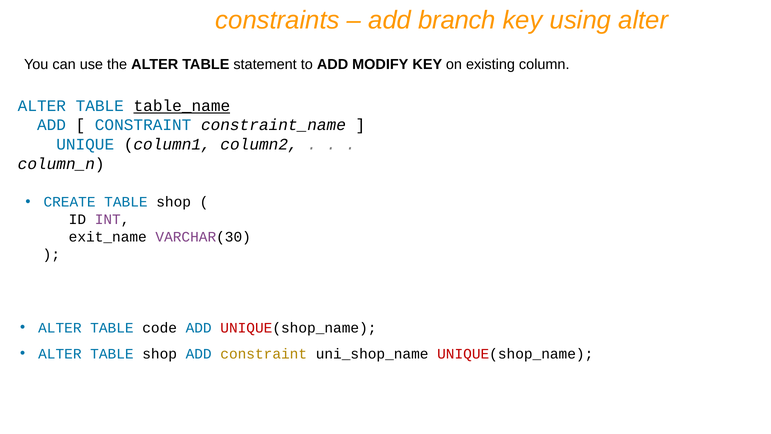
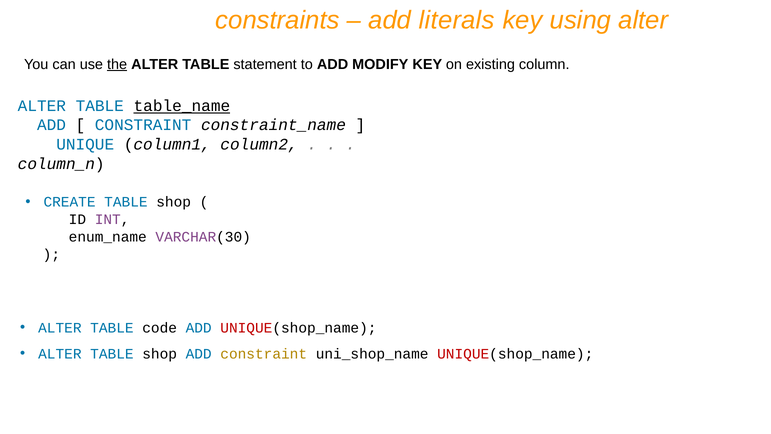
branch: branch -> literals
the underline: none -> present
exit_name: exit_name -> enum_name
